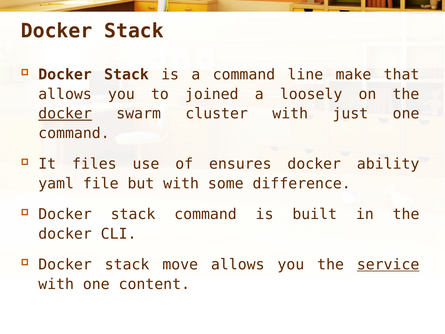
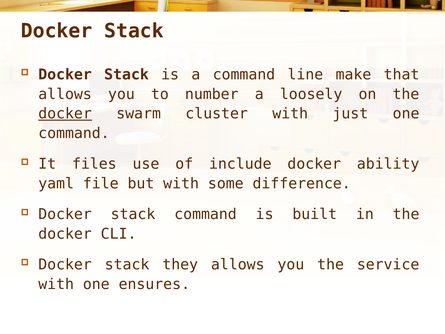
joined: joined -> number
ensures: ensures -> include
move: move -> they
service underline: present -> none
content: content -> ensures
